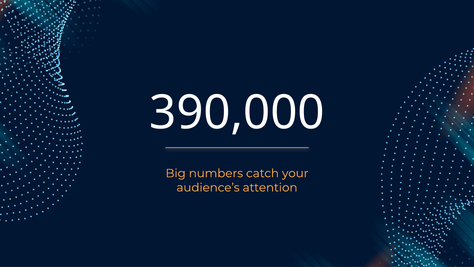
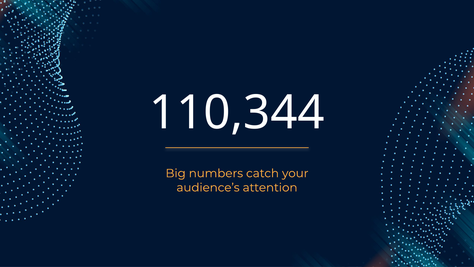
390,000: 390,000 -> 110,344
